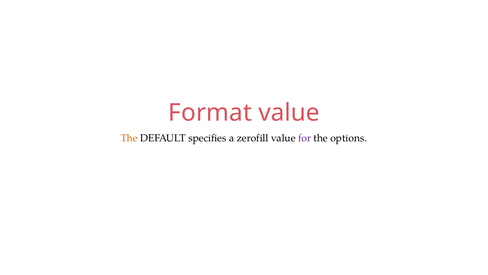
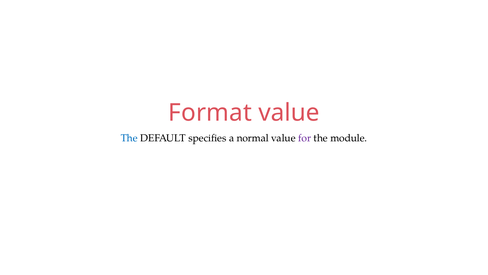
The at (129, 138) colour: orange -> blue
zerofill: zerofill -> normal
options: options -> module
